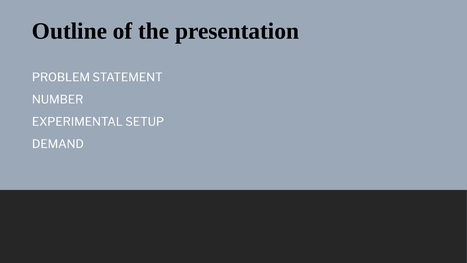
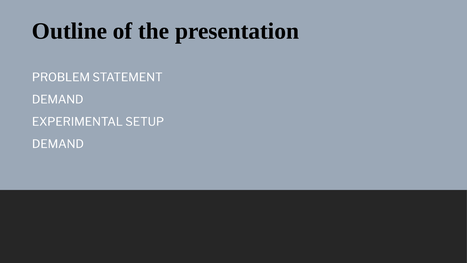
NUMBER at (58, 99): NUMBER -> DEMAND
